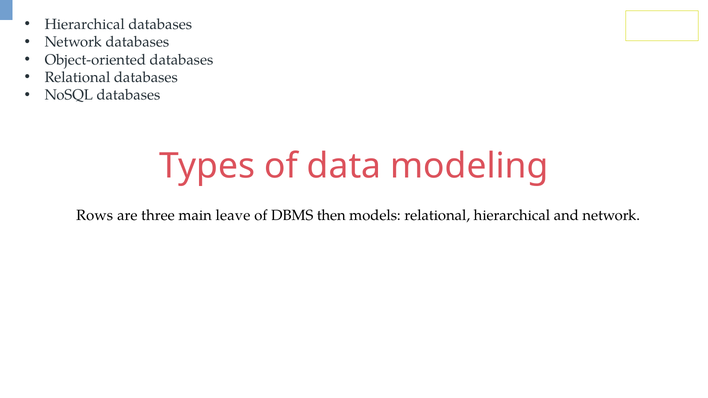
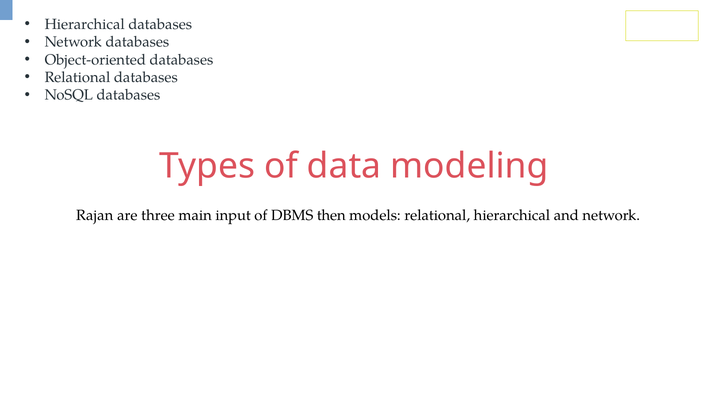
Rows: Rows -> Rajan
leave: leave -> input
